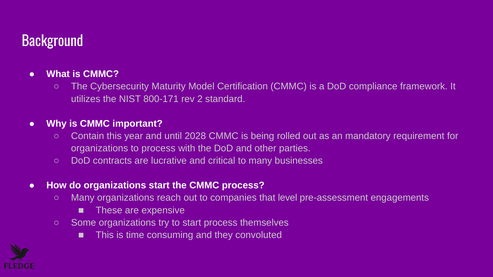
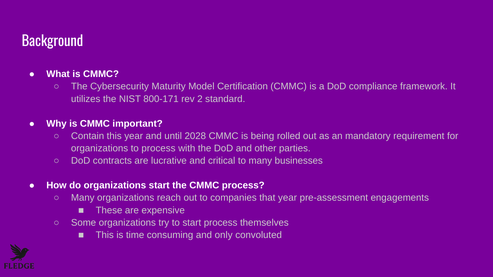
that level: level -> year
they: they -> only
